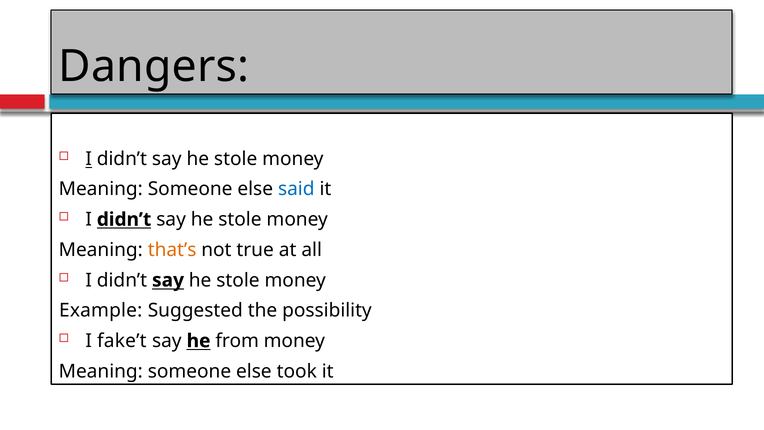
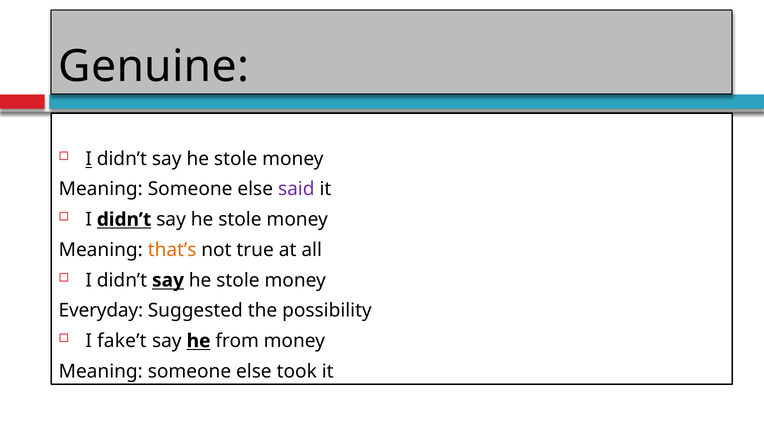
Dangers: Dangers -> Genuine
said colour: blue -> purple
Example: Example -> Everyday
